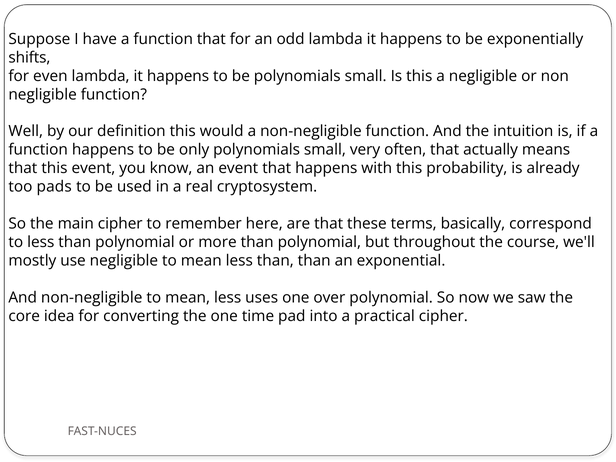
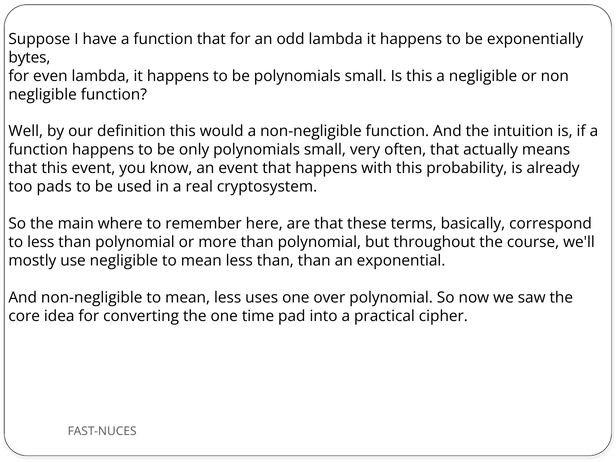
shifts: shifts -> bytes
main cipher: cipher -> where
